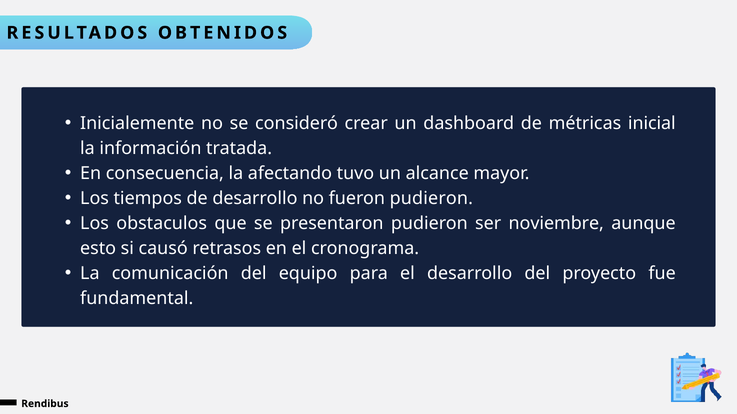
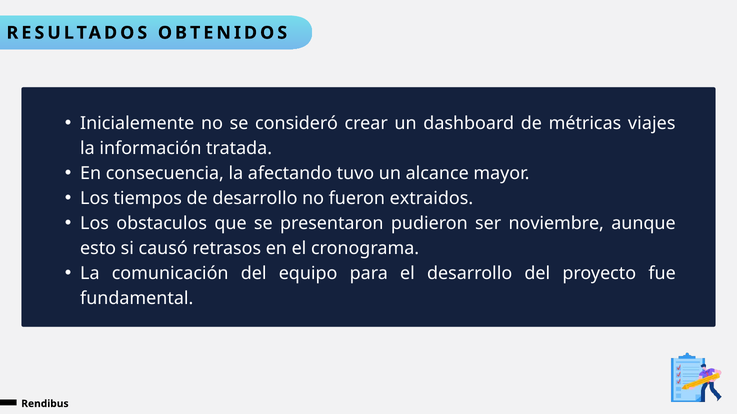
inicial: inicial -> viajes
fueron pudieron: pudieron -> extraidos
